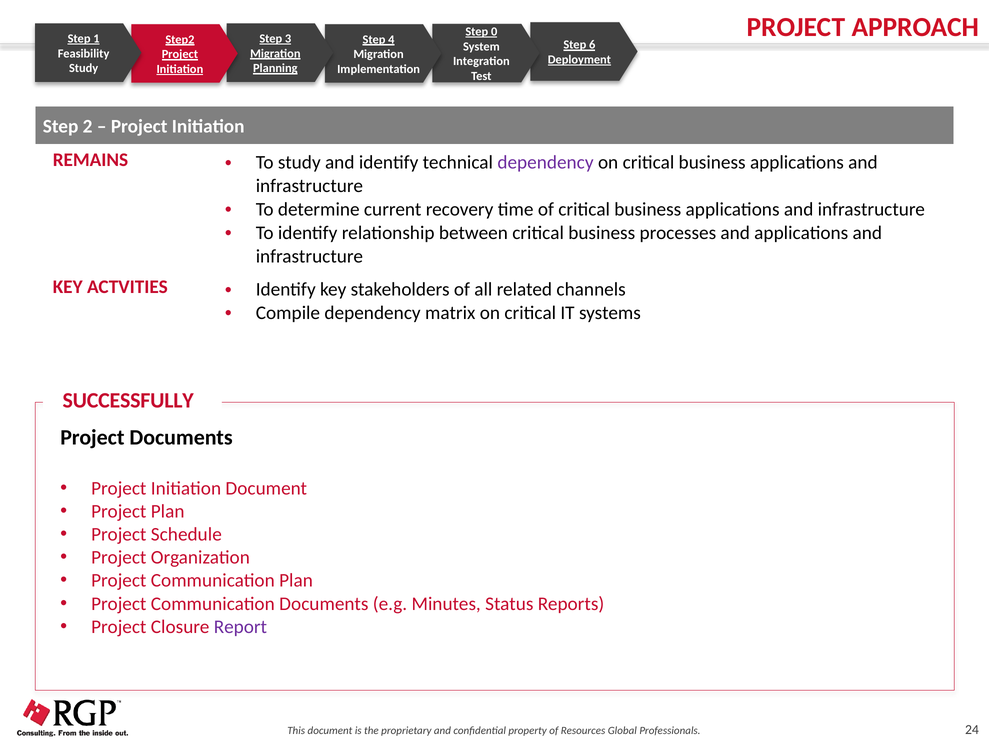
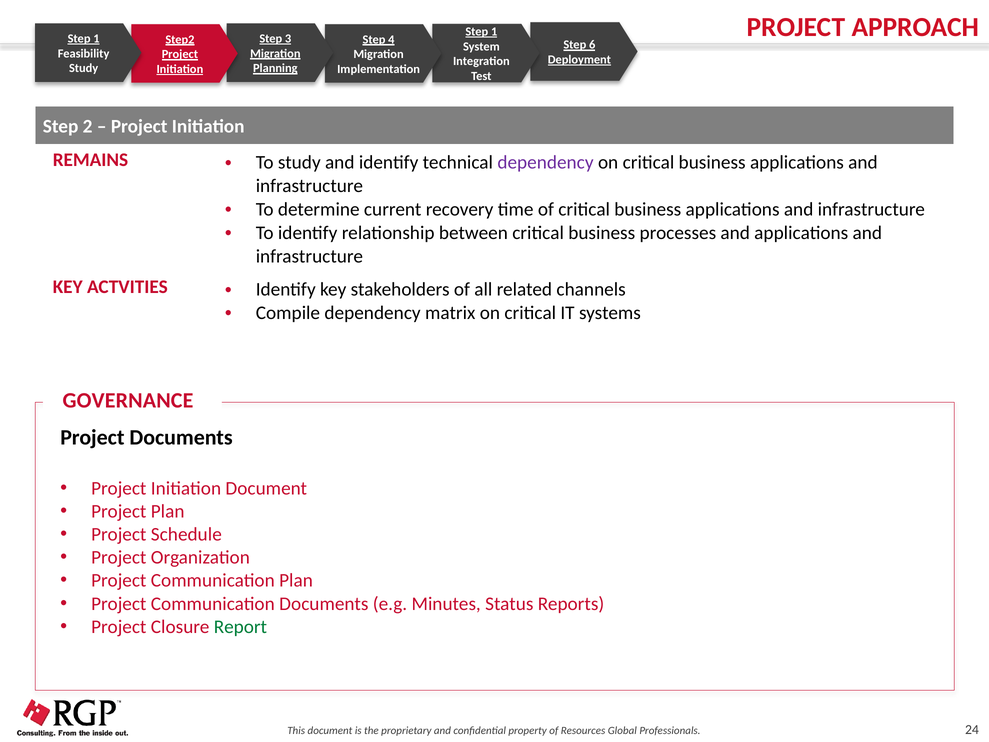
0 at (494, 32): 0 -> 1
SUCCESSFULLY: SUCCESSFULLY -> GOVERNANCE
Report colour: purple -> green
